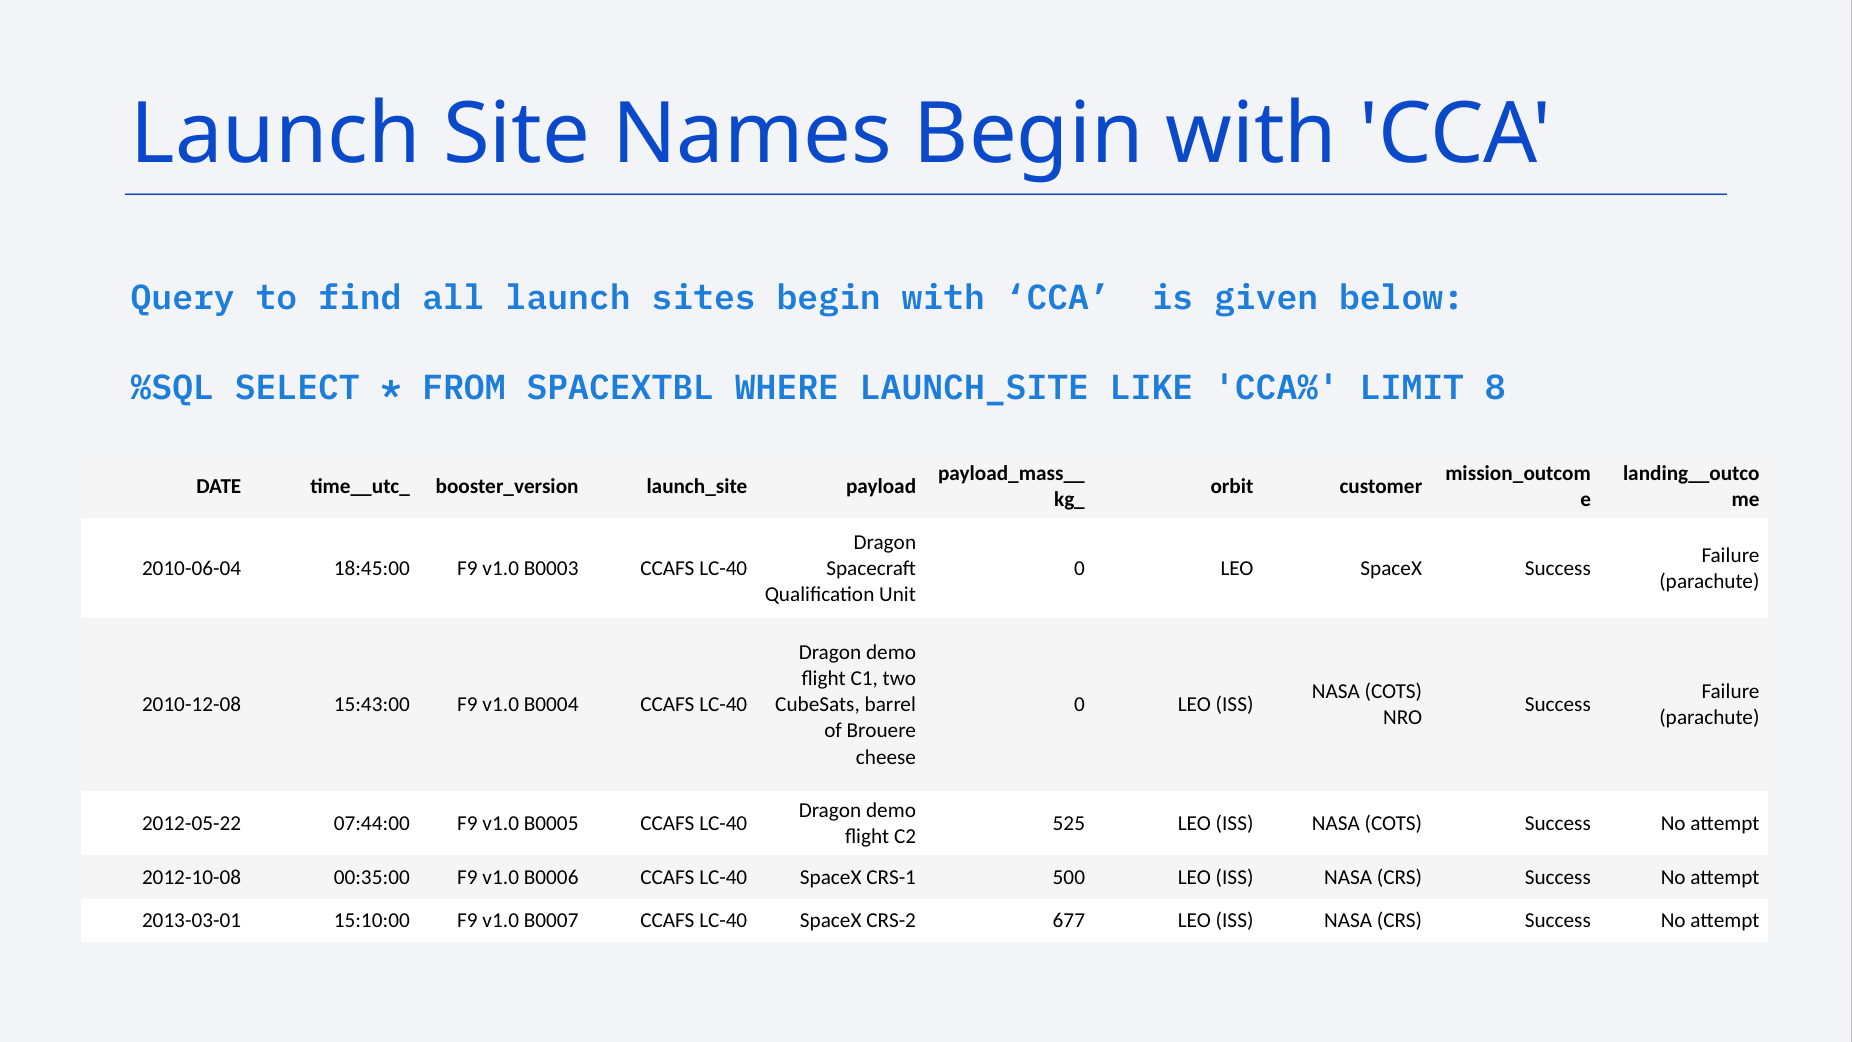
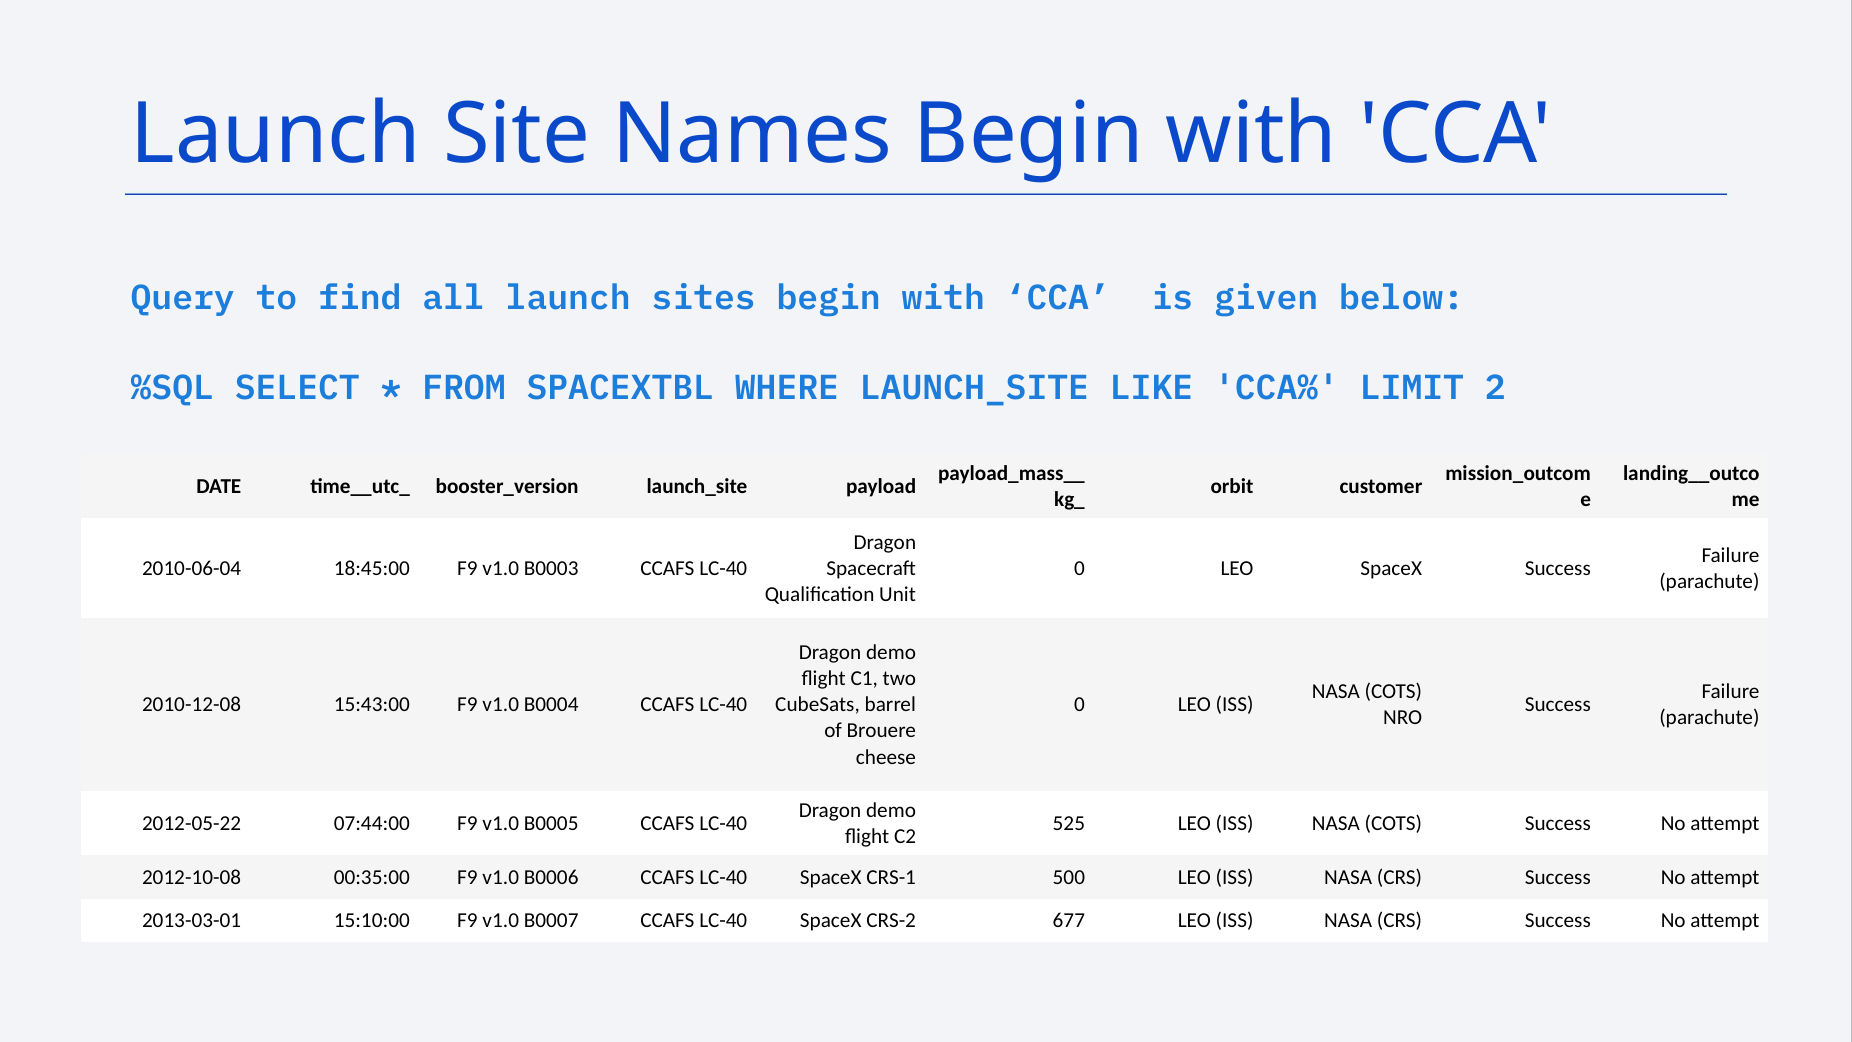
8: 8 -> 2
